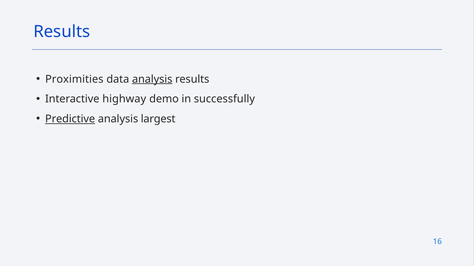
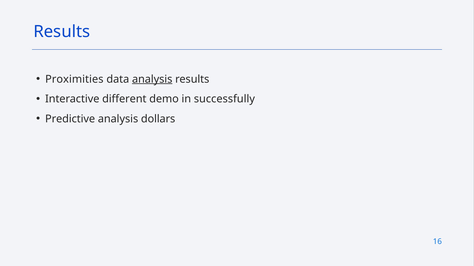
highway: highway -> different
Predictive underline: present -> none
largest: largest -> dollars
